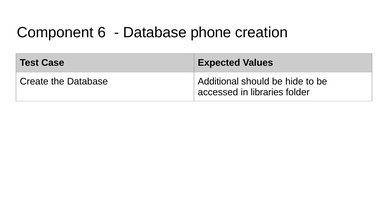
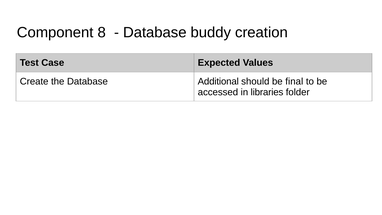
6: 6 -> 8
phone: phone -> buddy
hide: hide -> final
